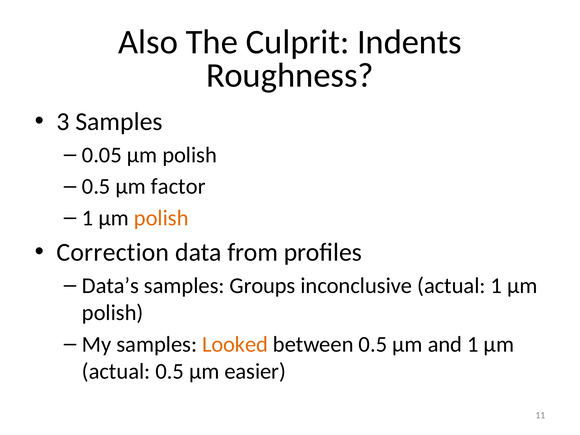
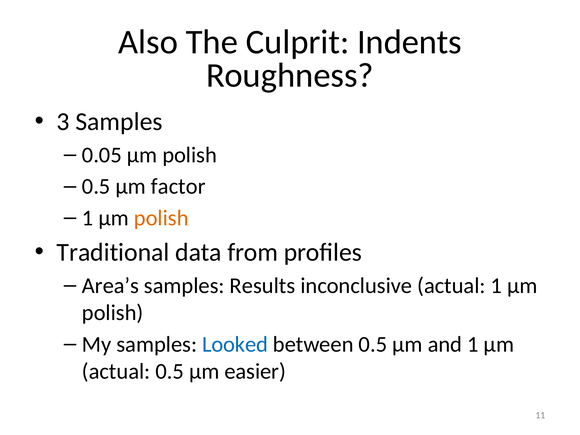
Correction: Correction -> Traditional
Data’s: Data’s -> Area’s
Groups: Groups -> Results
Looked colour: orange -> blue
